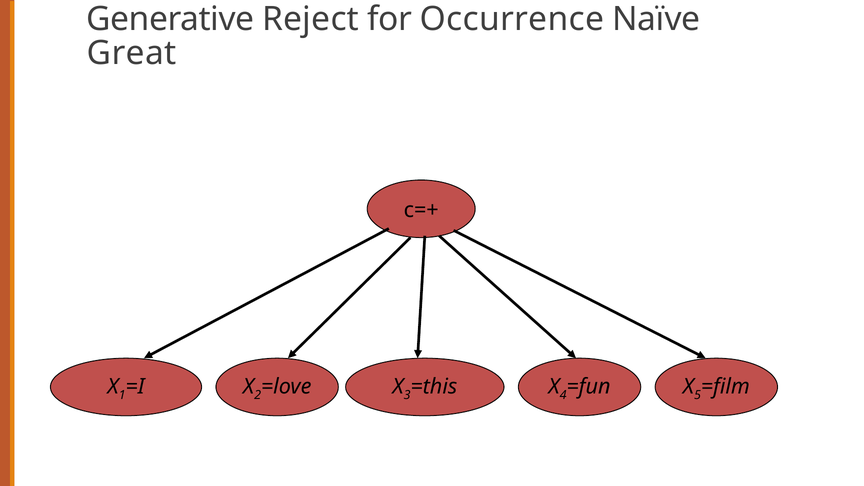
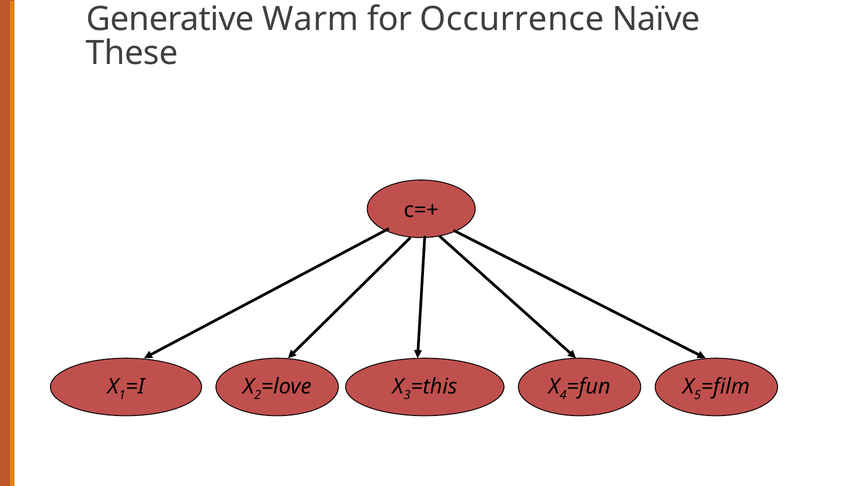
Reject: Reject -> Warm
Great: Great -> These
